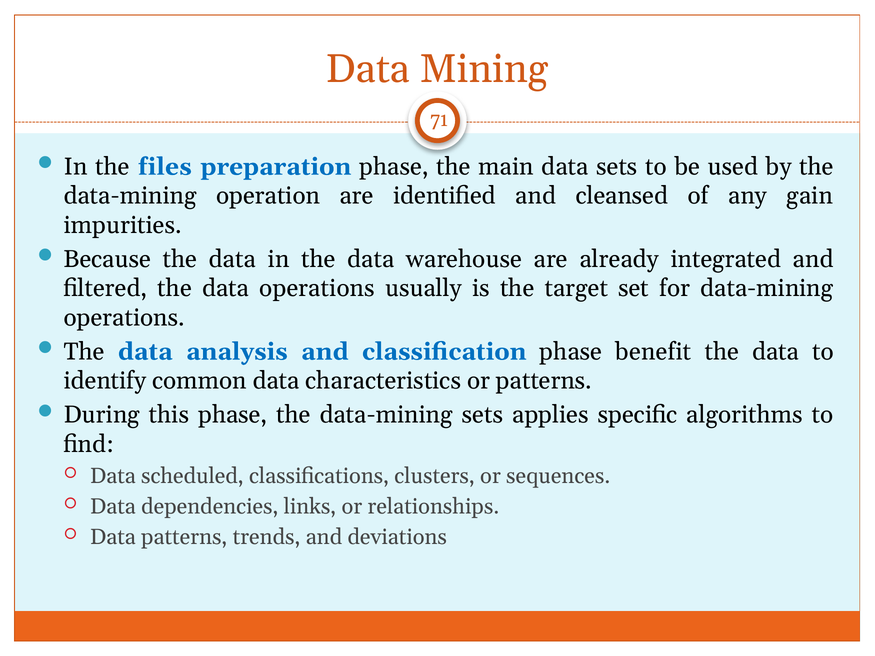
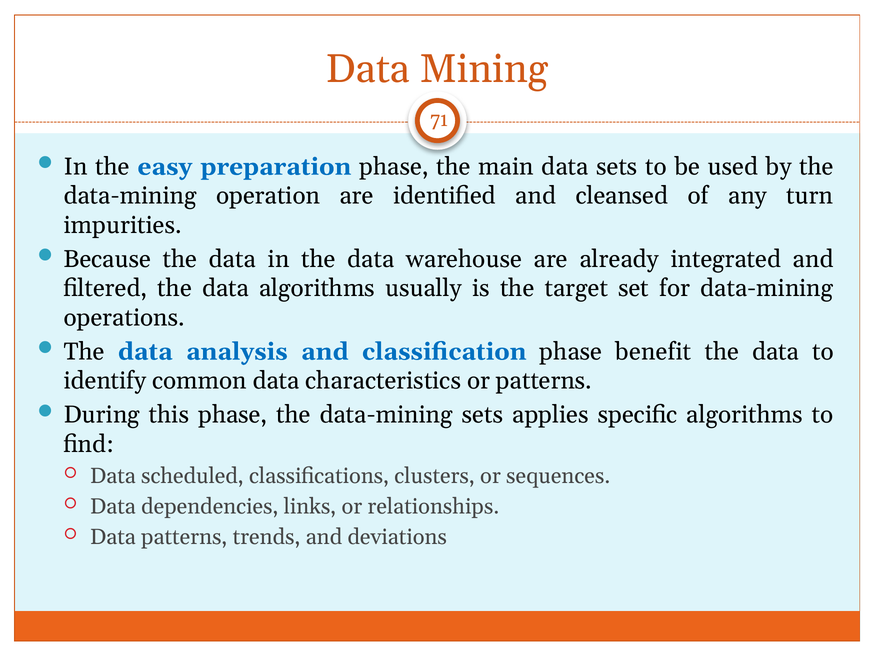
files: files -> easy
gain: gain -> turn
data operations: operations -> algorithms
